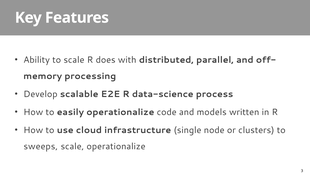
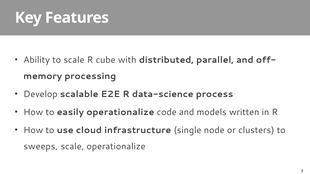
does: does -> cube
